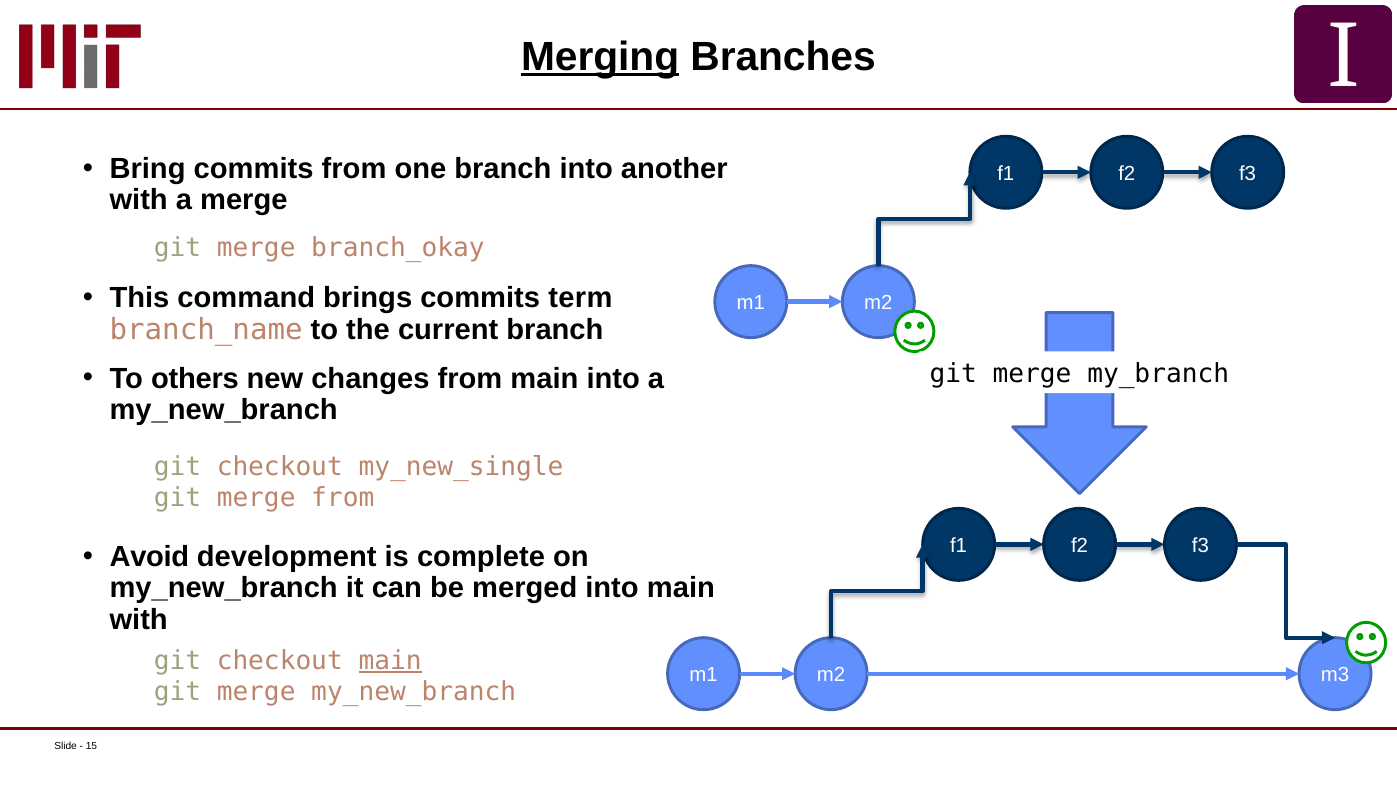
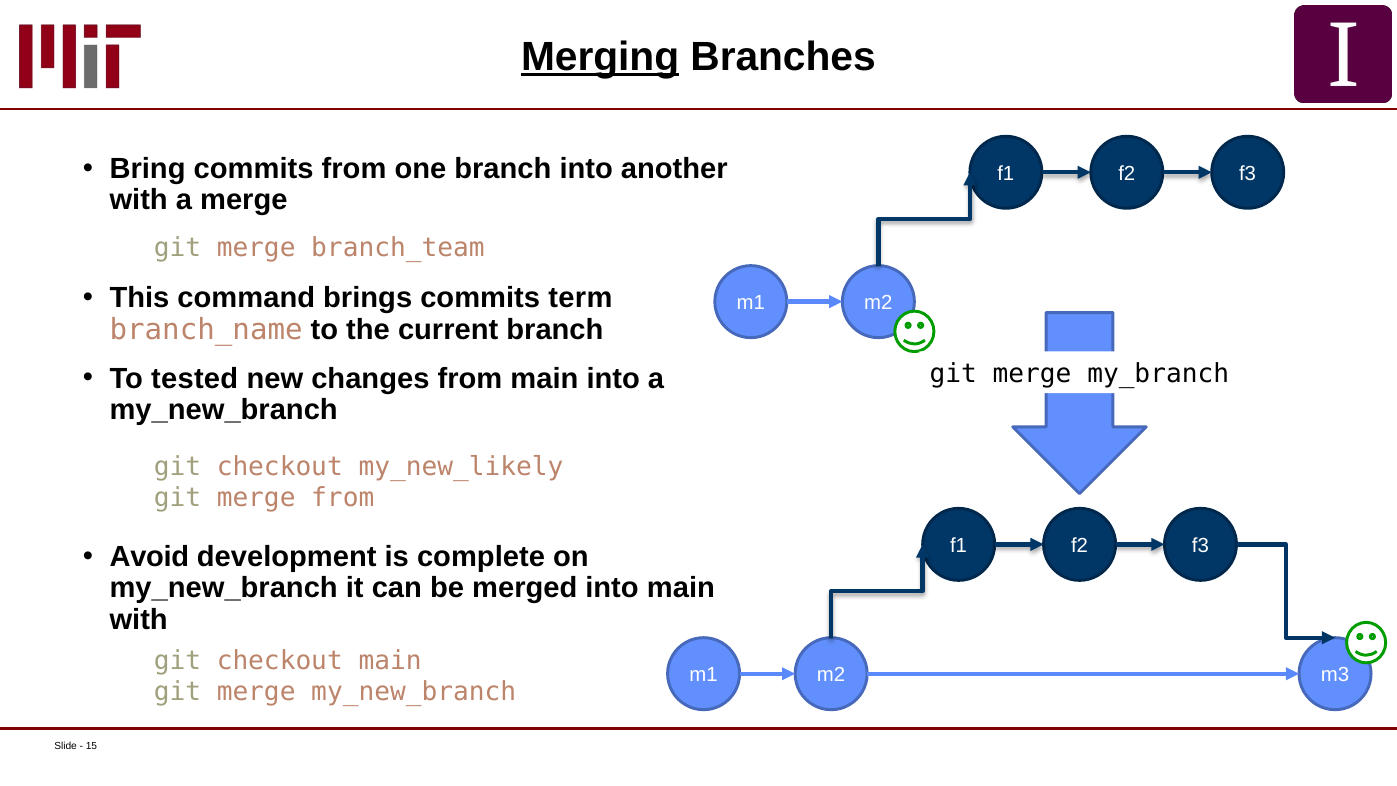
branch_okay: branch_okay -> branch_team
others: others -> tested
my_new_single: my_new_single -> my_new_likely
main at (390, 660) underline: present -> none
